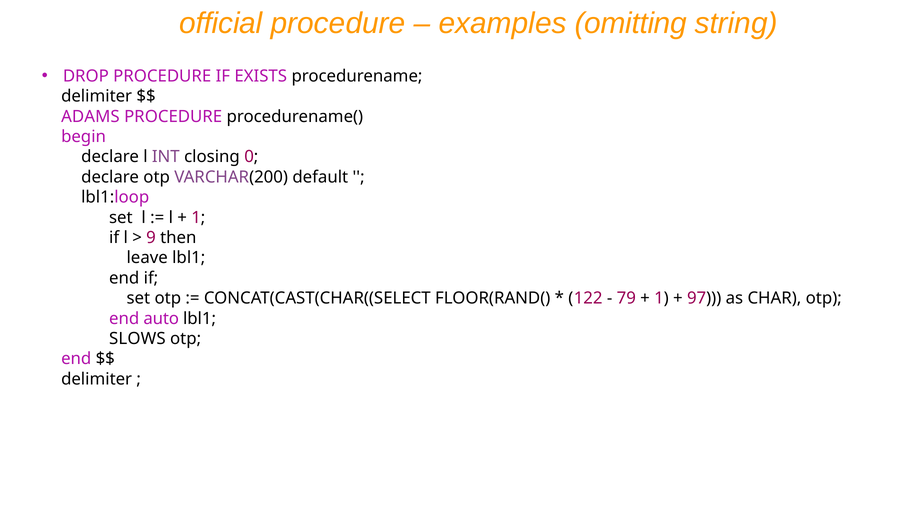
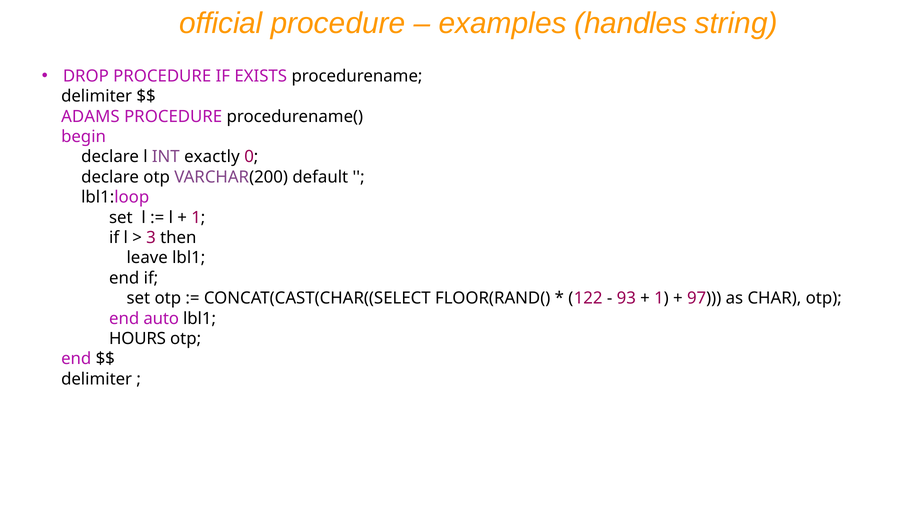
omitting: omitting -> handles
closing: closing -> exactly
9: 9 -> 3
79: 79 -> 93
SLOWS: SLOWS -> HOURS
